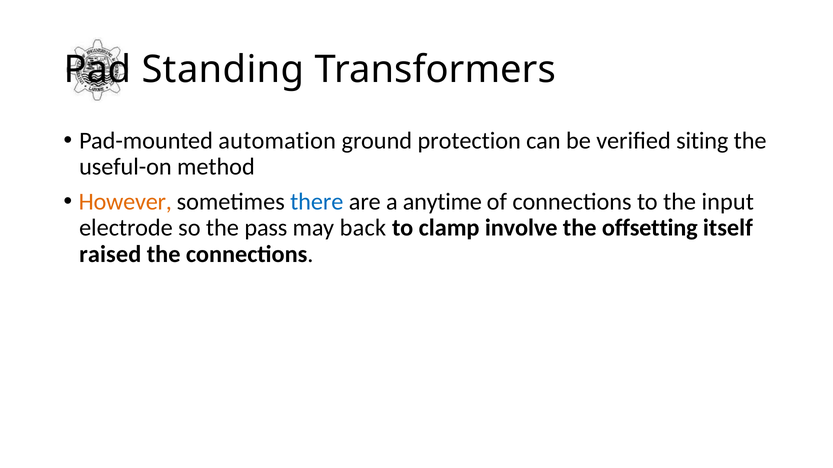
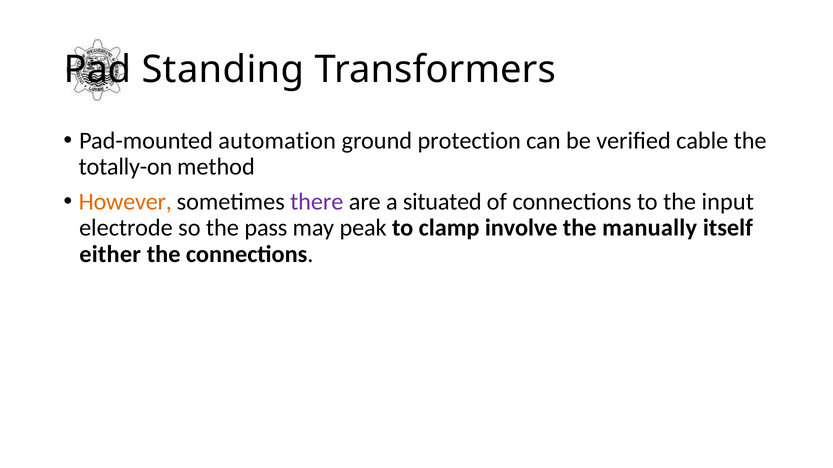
siting: siting -> cable
useful-on: useful-on -> totally-on
there colour: blue -> purple
anytime: anytime -> situated
back: back -> peak
offsetting: offsetting -> manually
raised: raised -> either
